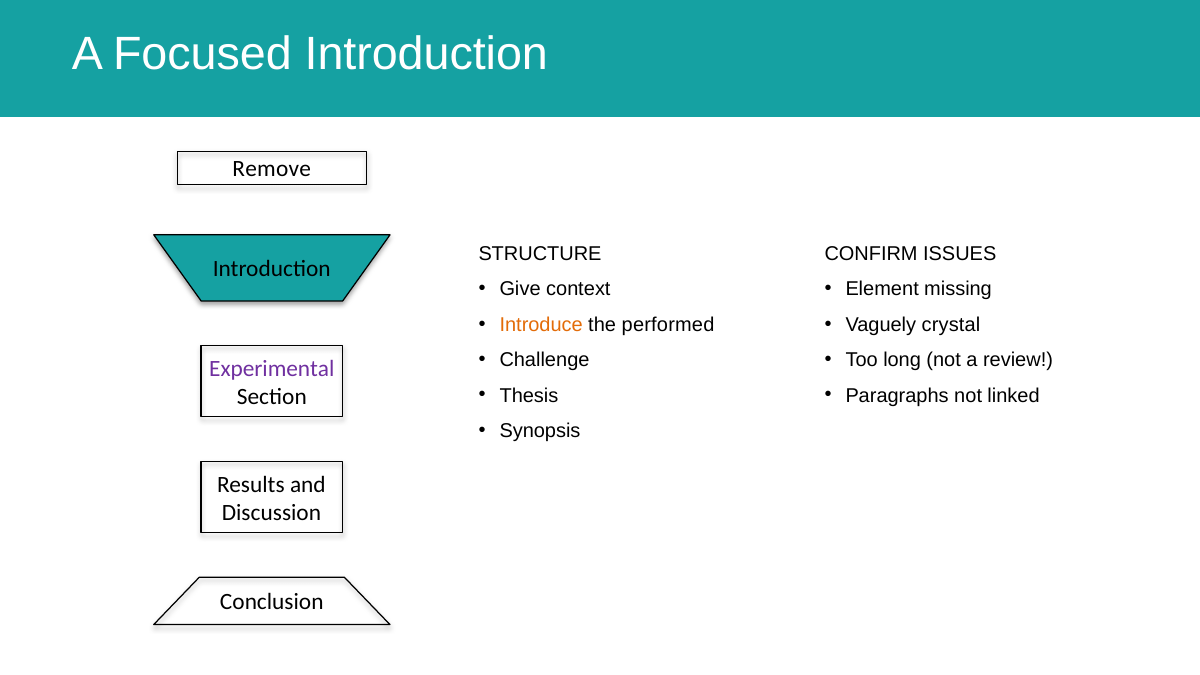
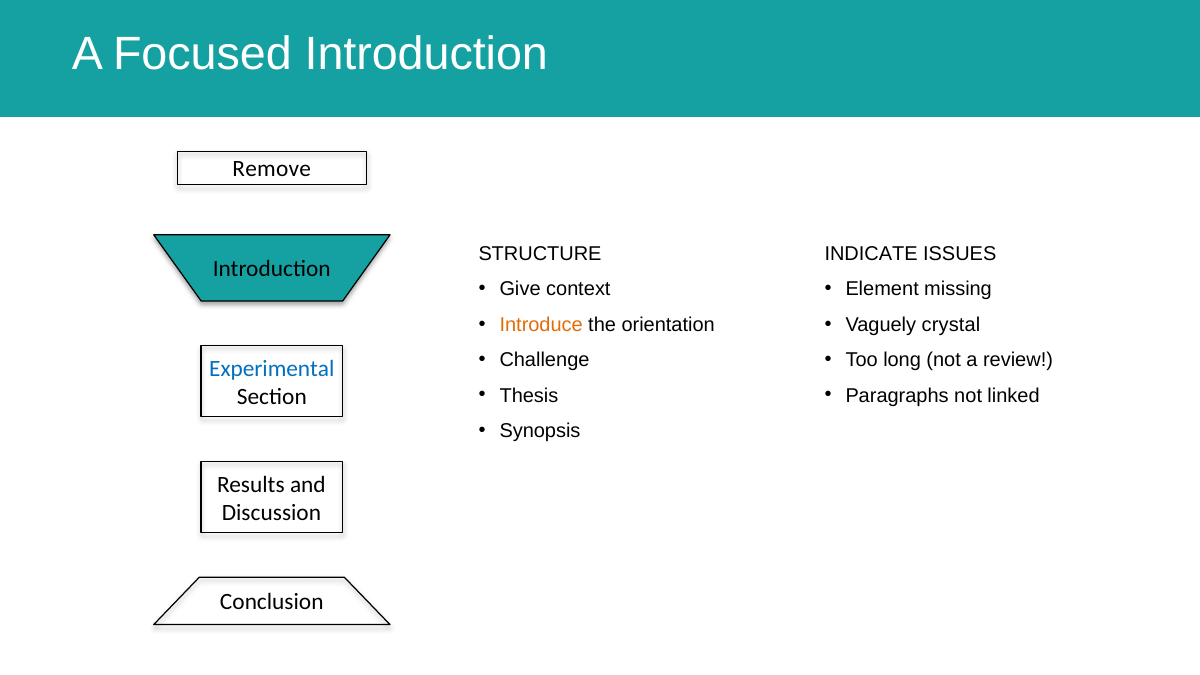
CONFIRM: CONFIRM -> INDICATE
performed: performed -> orientation
Experimental colour: purple -> blue
